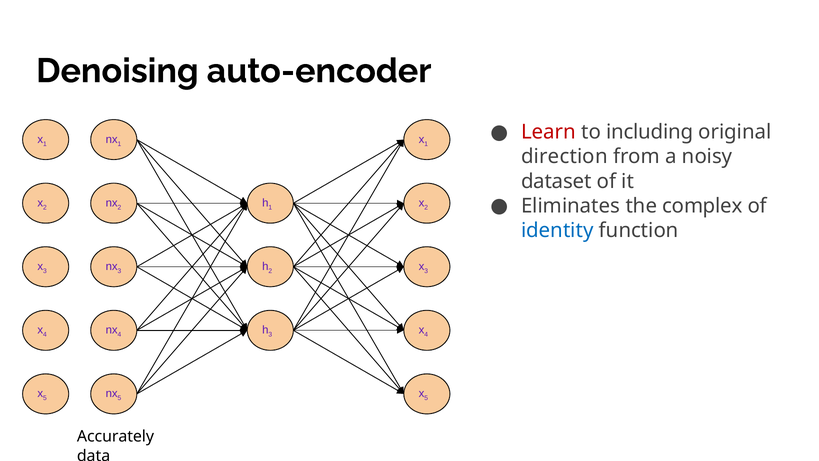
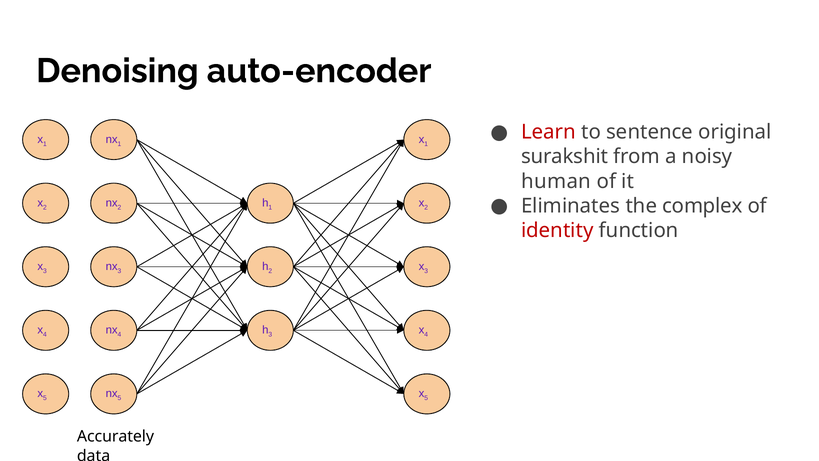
including: including -> sentence
direction: direction -> surakshit
dataset: dataset -> human
identity colour: blue -> red
